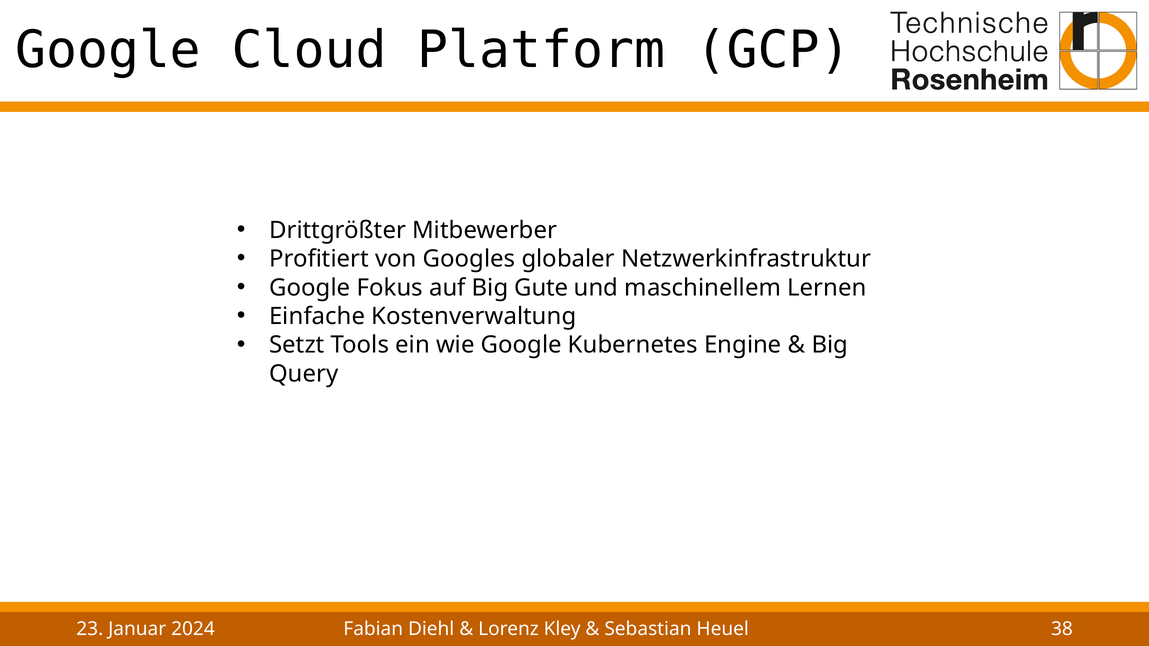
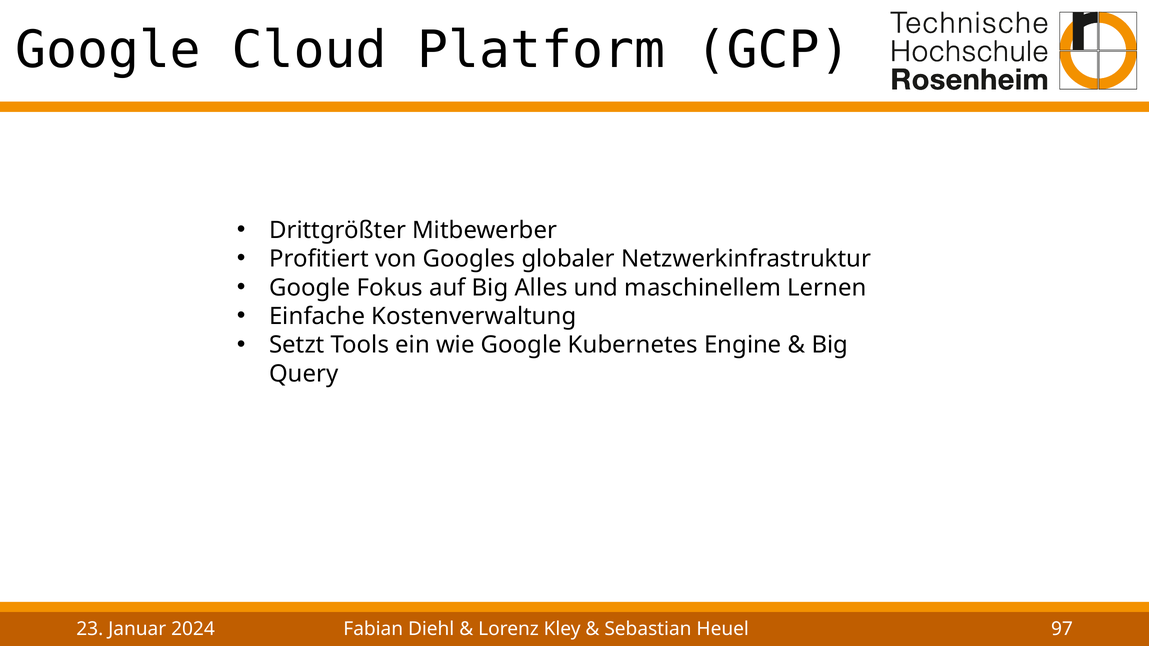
Gute: Gute -> Alles
38: 38 -> 97
